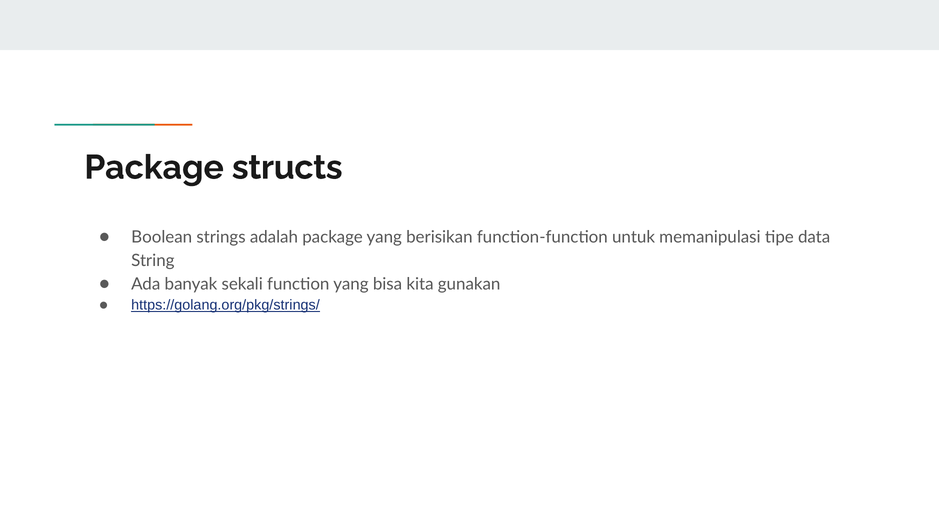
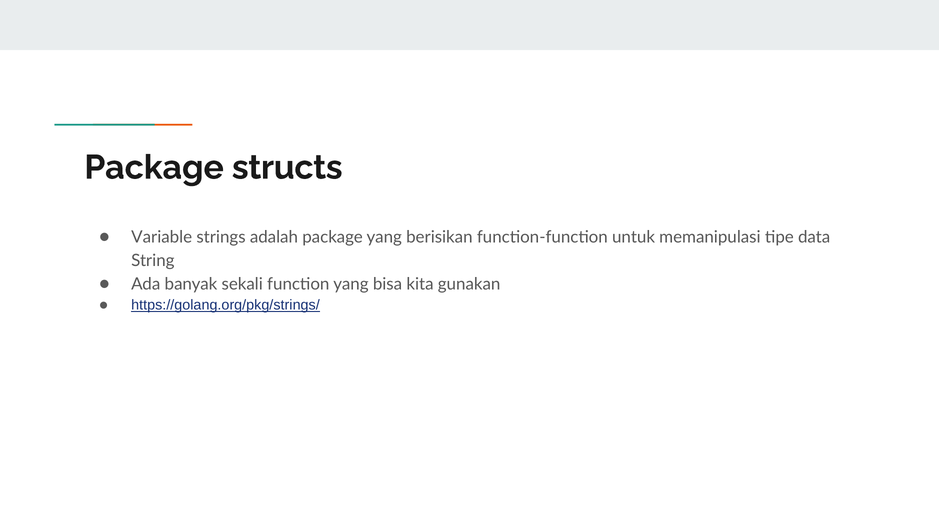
Boolean: Boolean -> Variable
